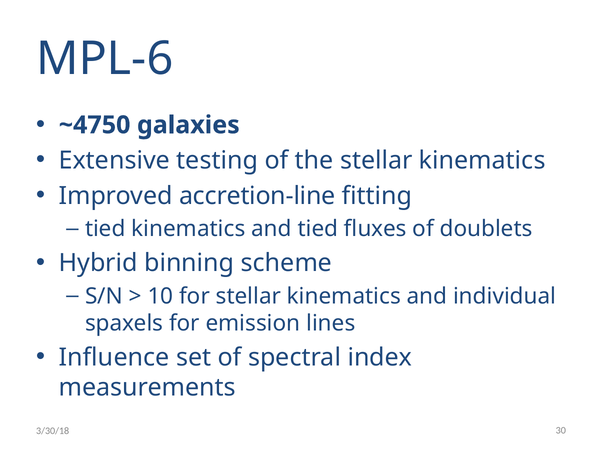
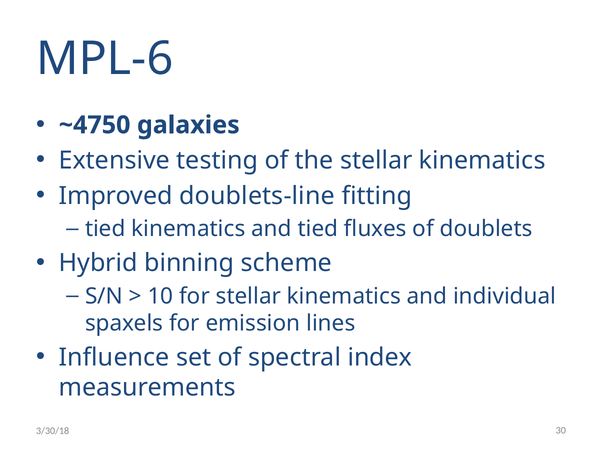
accretion-line: accretion-line -> doublets-line
